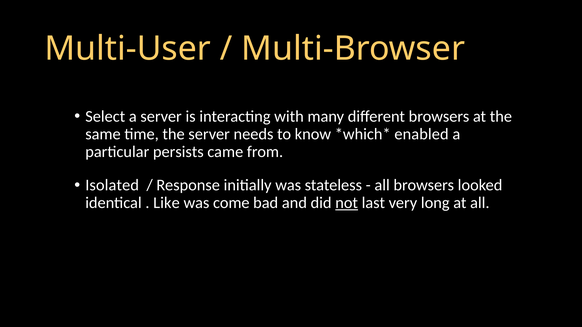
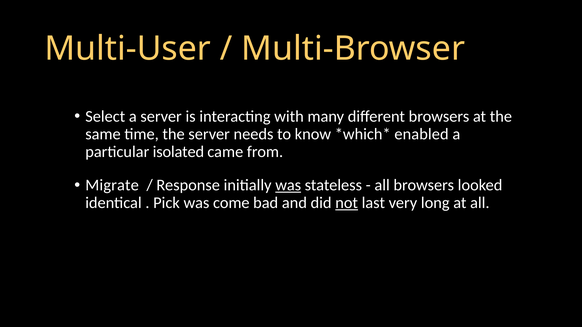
persists: persists -> isolated
Isolated: Isolated -> Migrate
was at (288, 185) underline: none -> present
Like: Like -> Pick
